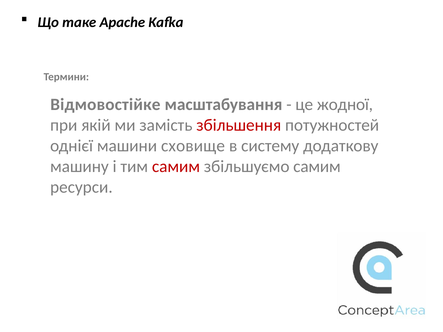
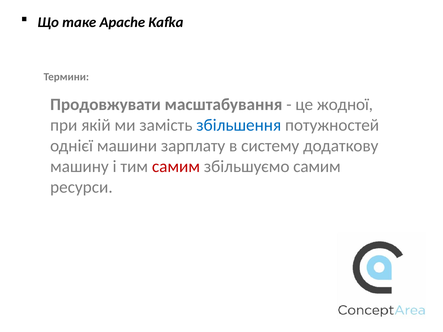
Відмовостійке: Відмовостійке -> Продовжувати
збільшення colour: red -> blue
сховище: сховище -> зарплату
